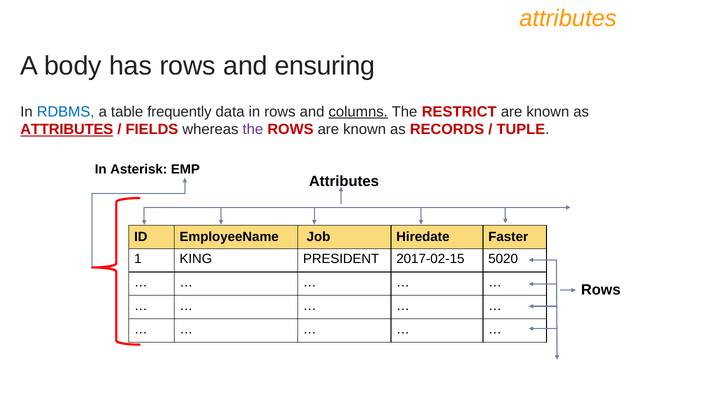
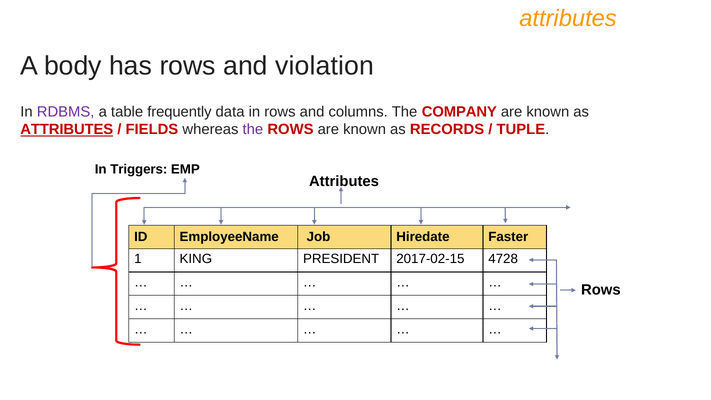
ensuring: ensuring -> violation
RDBMS colour: blue -> purple
columns underline: present -> none
RESTRICT: RESTRICT -> COMPANY
Asterisk: Asterisk -> Triggers
5020: 5020 -> 4728
